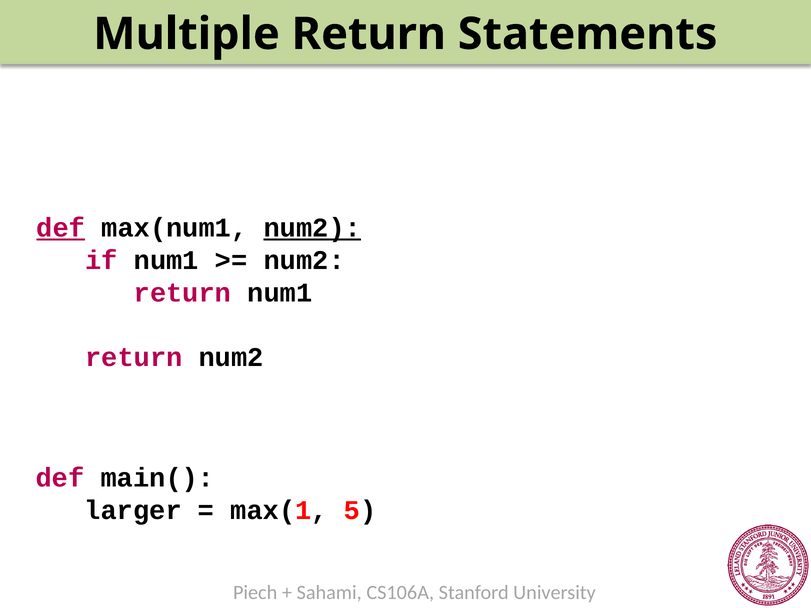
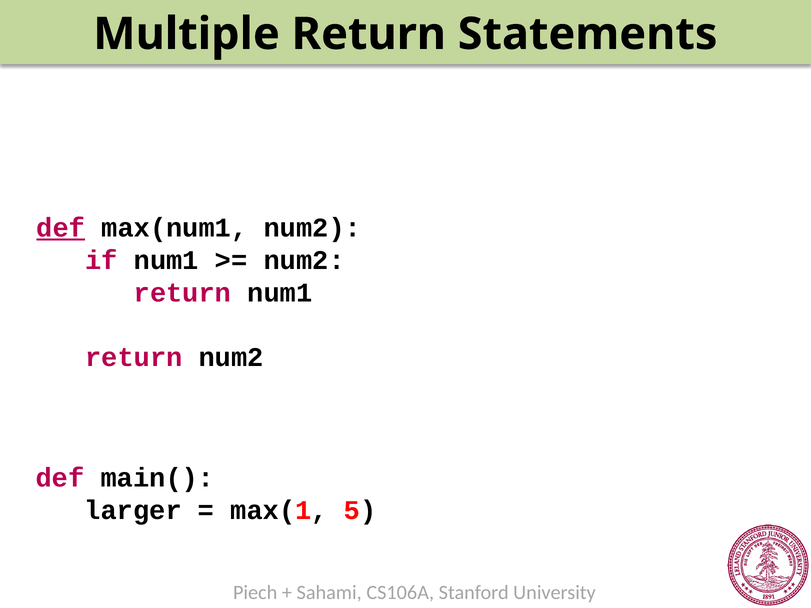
num2 at (312, 228) underline: present -> none
